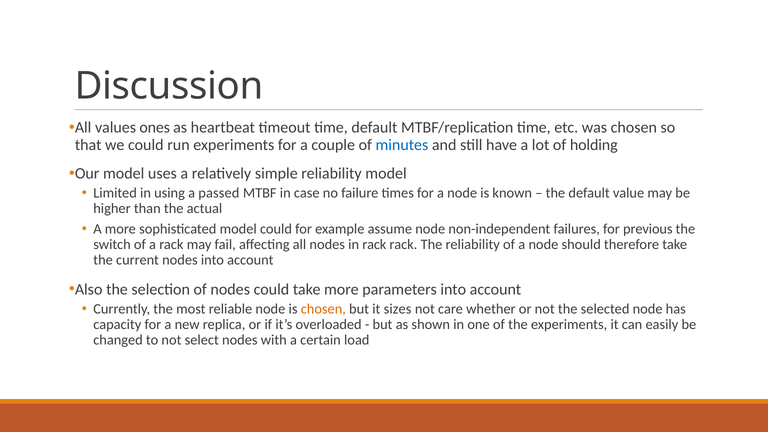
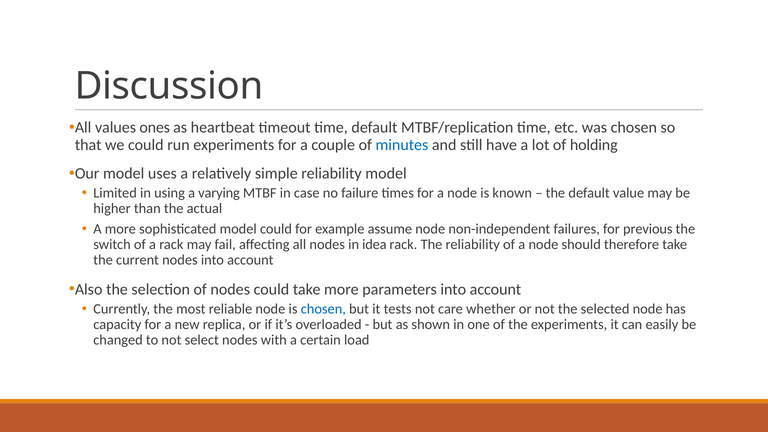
passed: passed -> varying
in rack: rack -> idea
chosen at (323, 309) colour: orange -> blue
sizes: sizes -> tests
